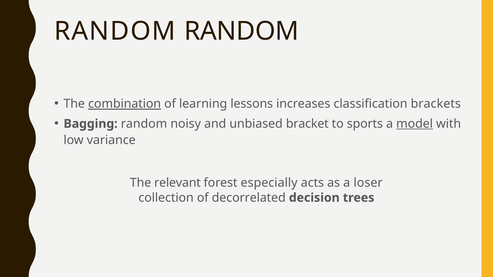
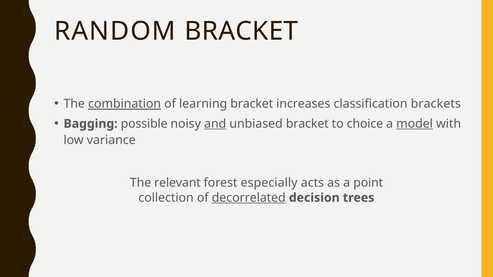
RANDOM RANDOM: RANDOM -> BRACKET
learning lessons: lessons -> bracket
Bagging random: random -> possible
and underline: none -> present
sports: sports -> choice
loser: loser -> point
decorrelated underline: none -> present
